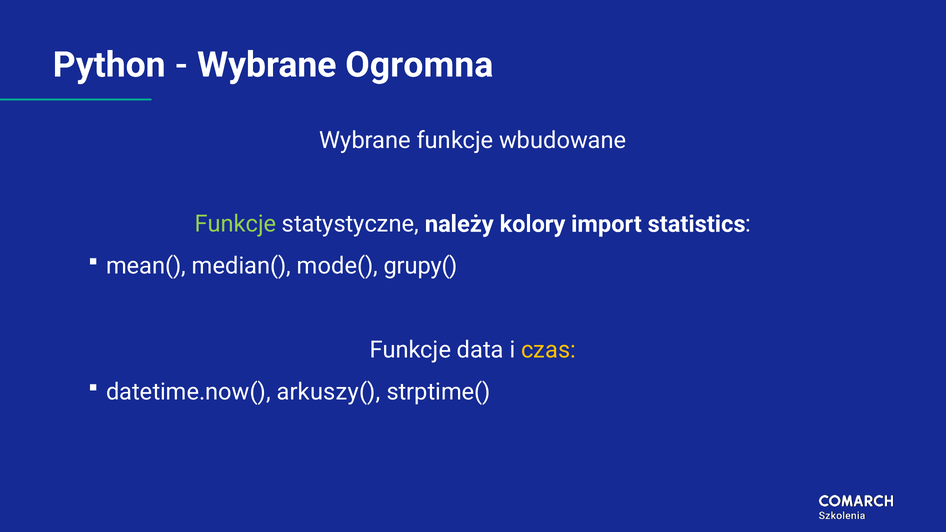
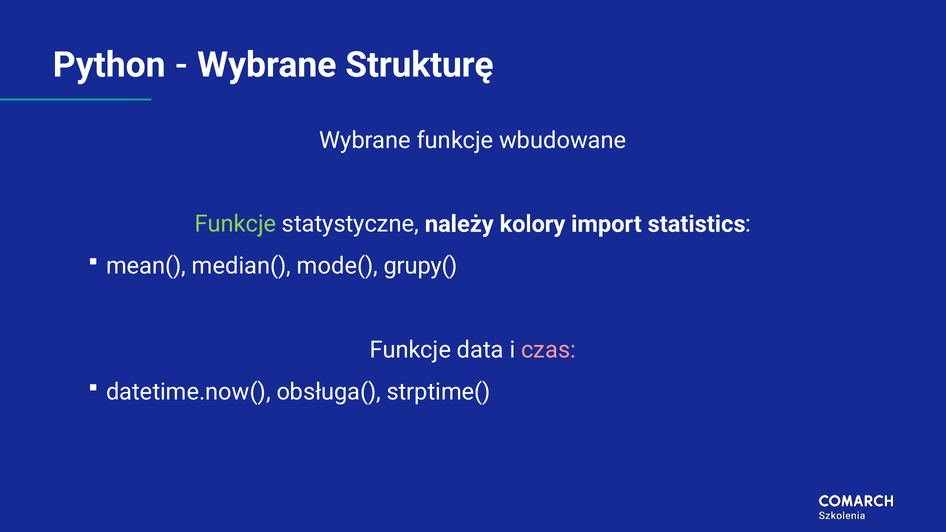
Ogromna: Ogromna -> Strukturę
czas colour: yellow -> pink
arkuszy(: arkuszy( -> obsługa(
